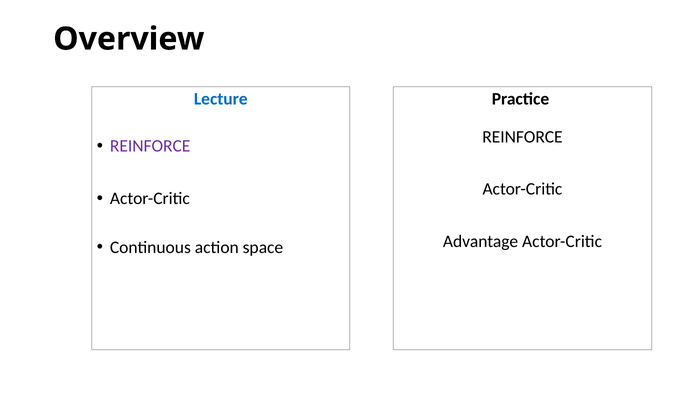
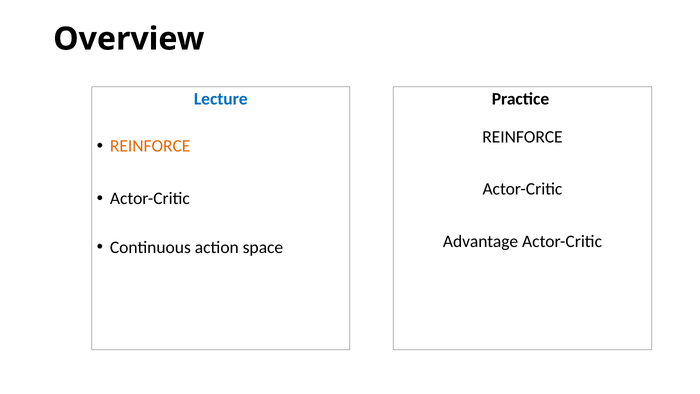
REINFORCE at (150, 146) colour: purple -> orange
